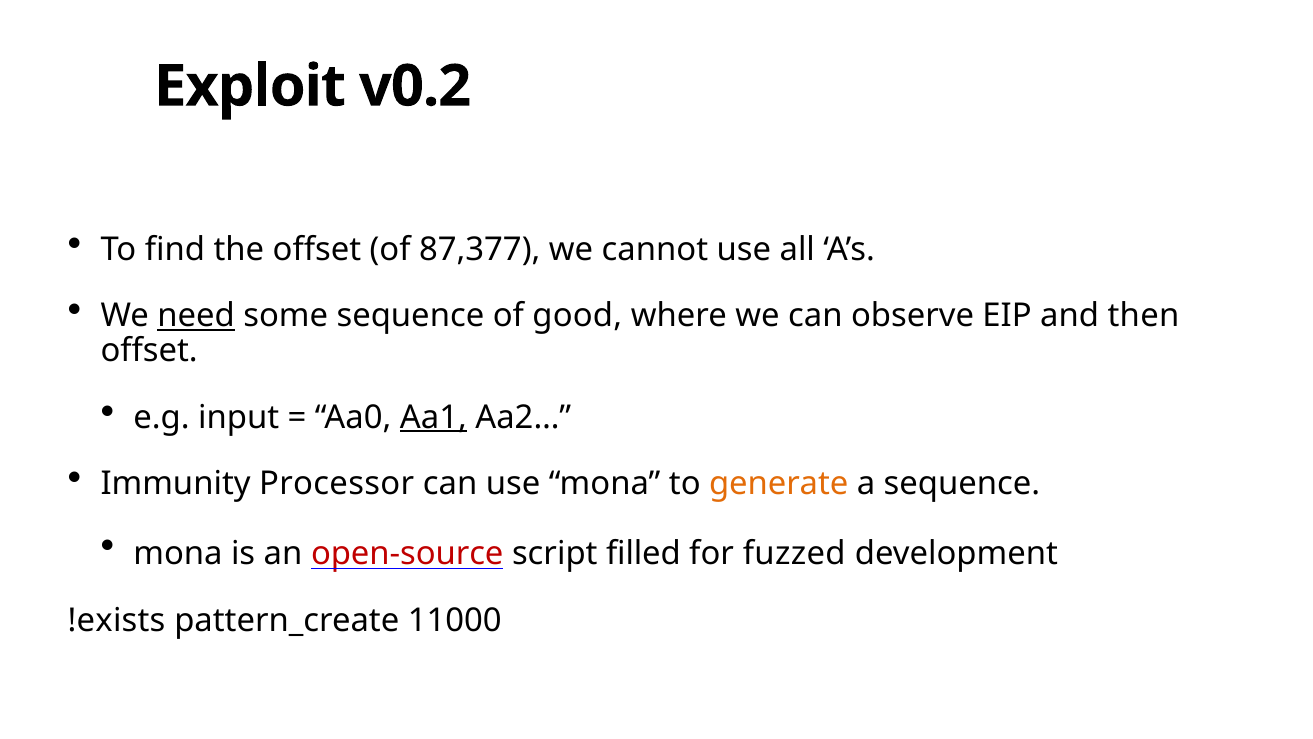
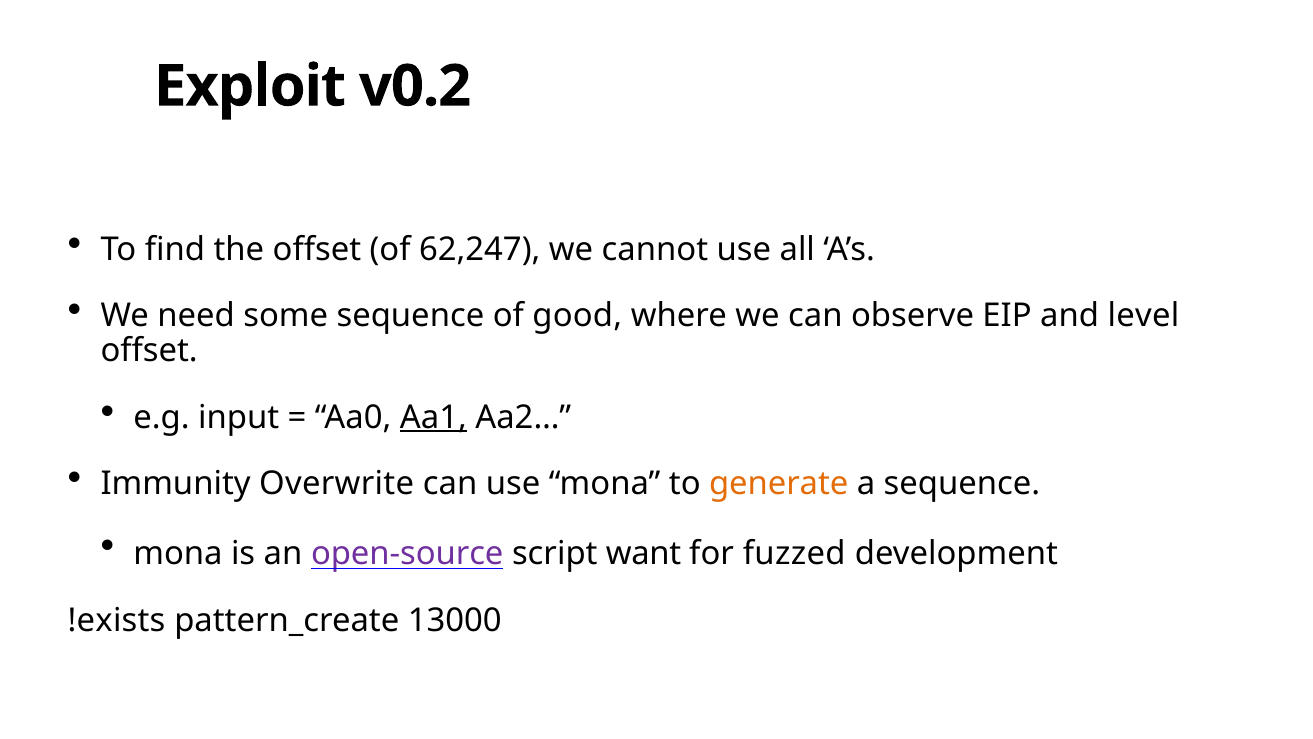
87,377: 87,377 -> 62,247
need underline: present -> none
then: then -> level
Processor: Processor -> Overwrite
open-source colour: red -> purple
filled: filled -> want
11000: 11000 -> 13000
